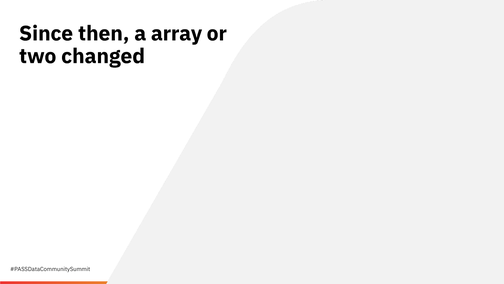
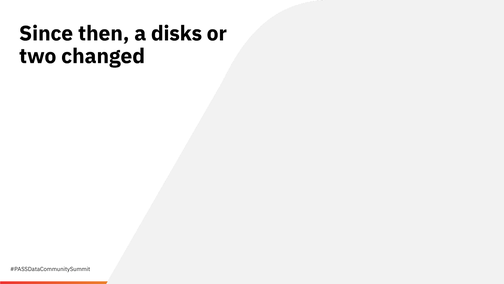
array: array -> disks
